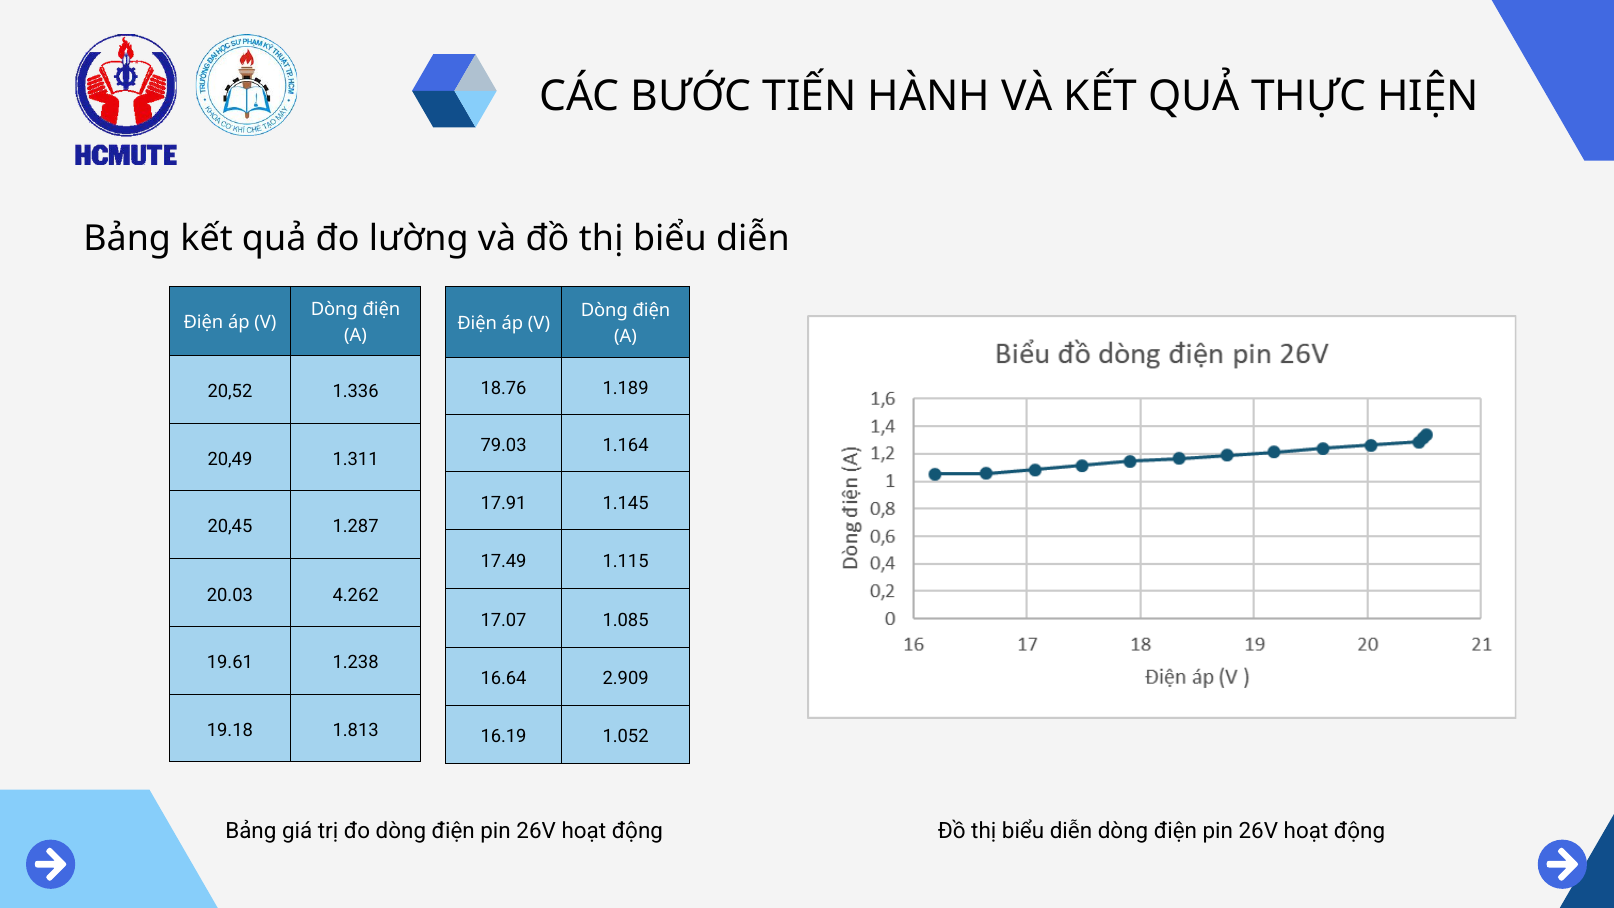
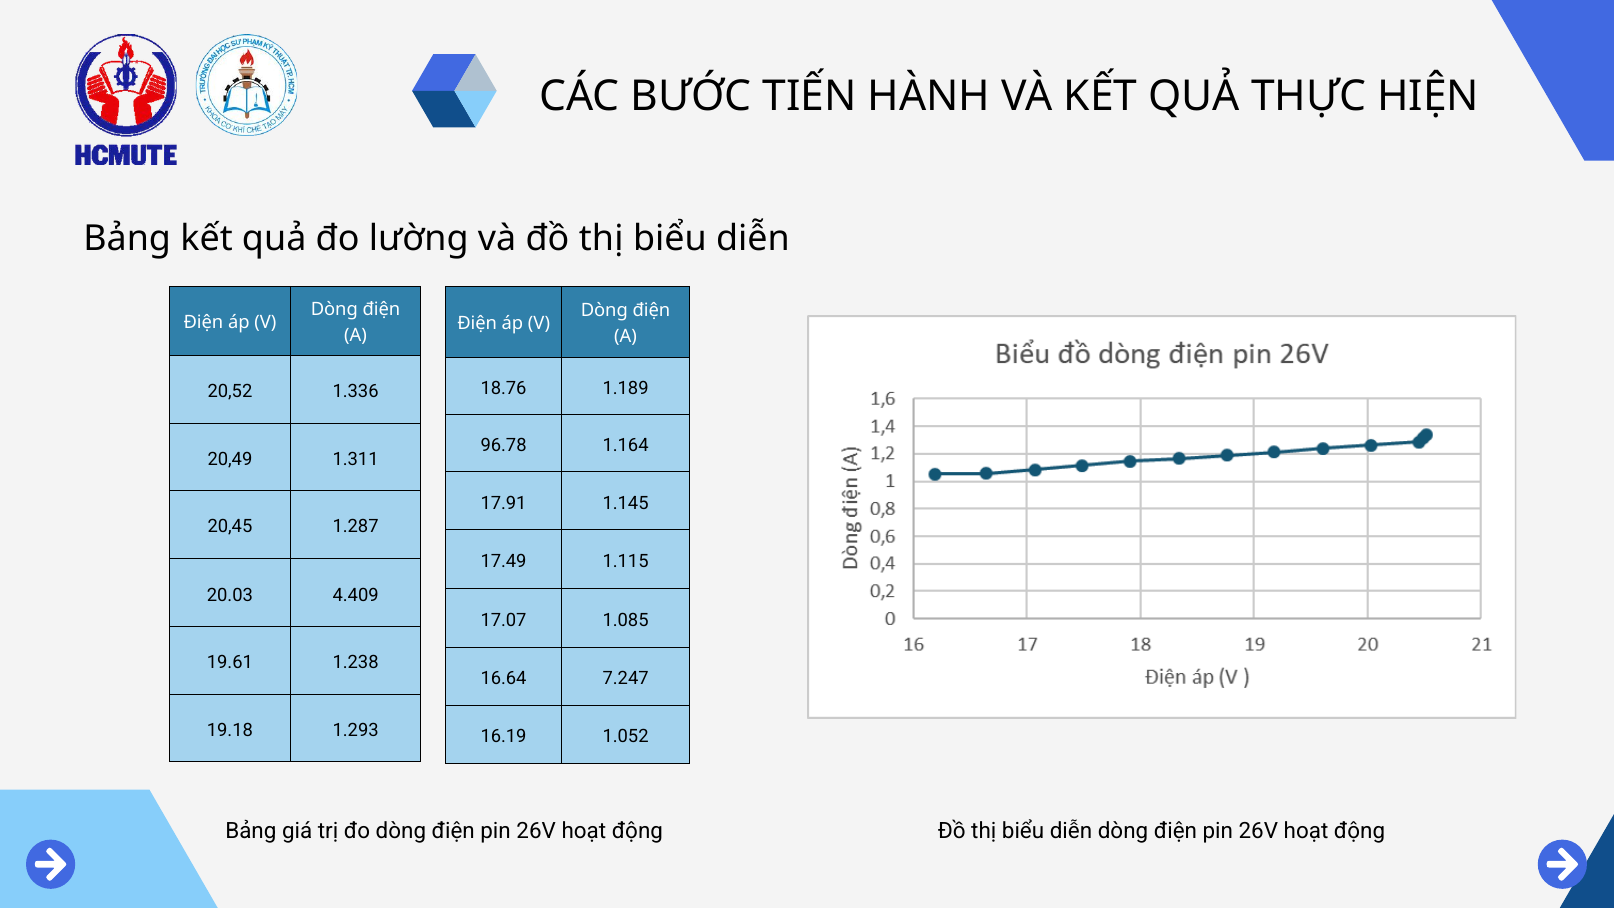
79.03: 79.03 -> 96.78
4.262: 4.262 -> 4.409
2.909: 2.909 -> 7.247
1.813: 1.813 -> 1.293
